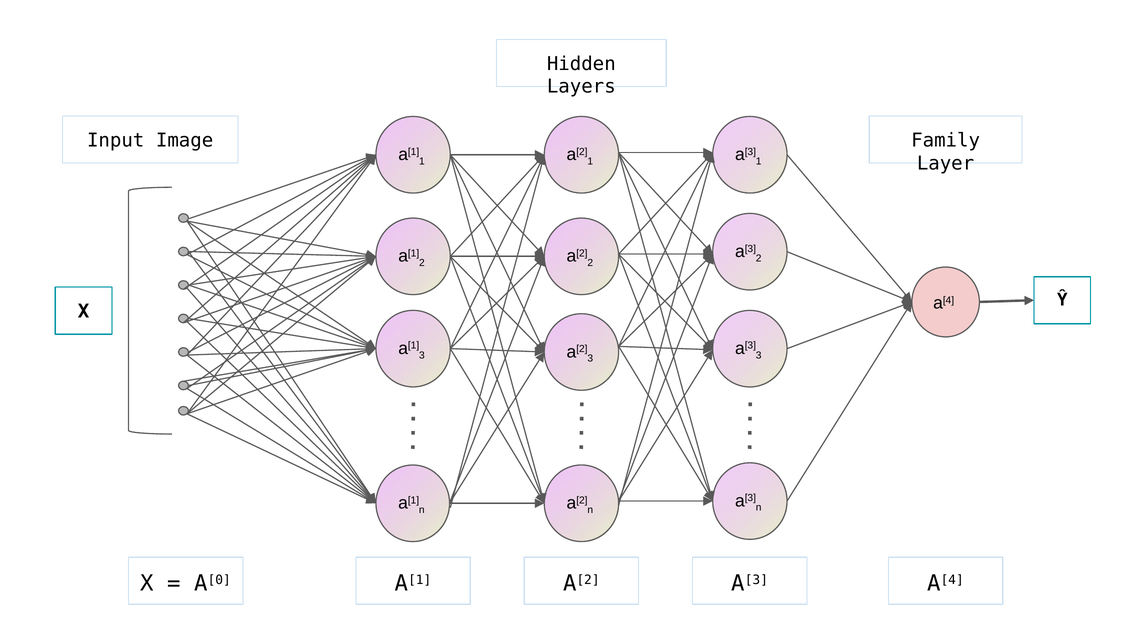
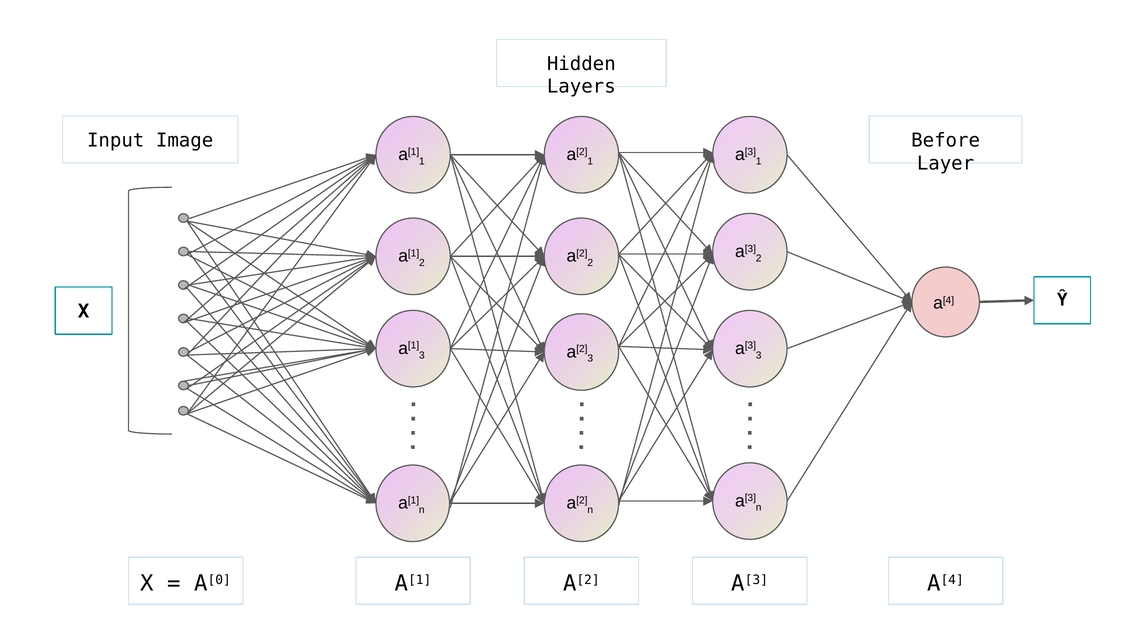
Family: Family -> Before
